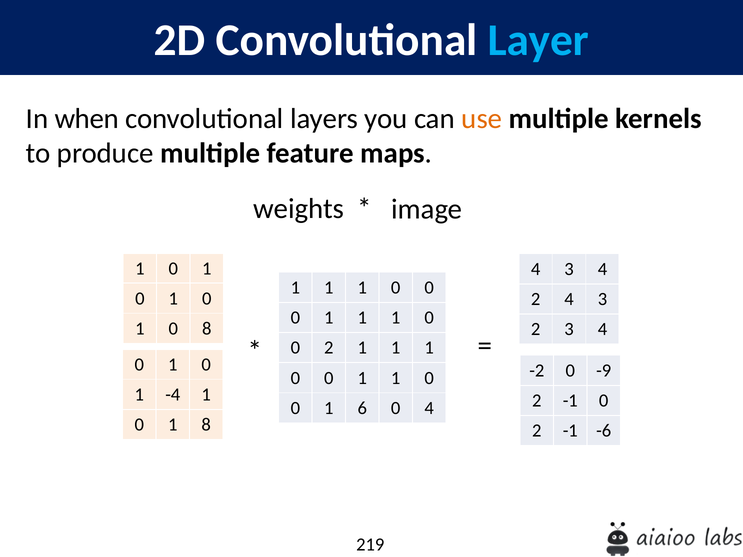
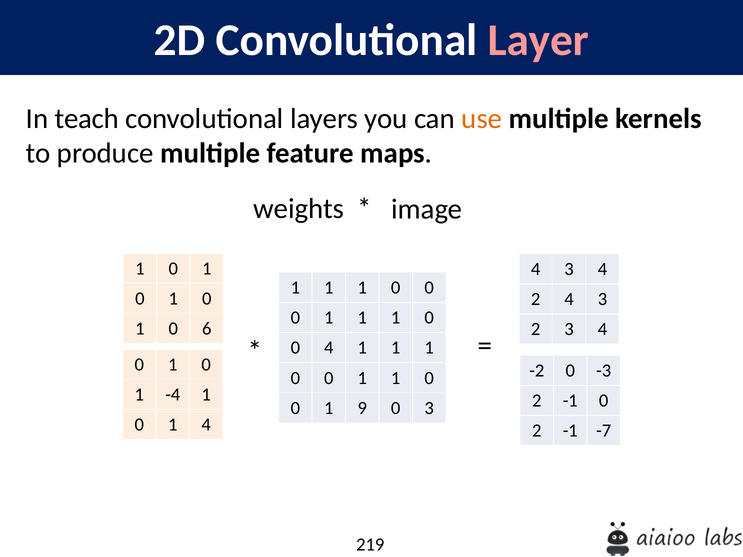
Layer colour: light blue -> pink
when: when -> teach
0 8: 8 -> 6
2 at (329, 348): 2 -> 4
-9: -9 -> -3
6: 6 -> 9
0 4: 4 -> 3
1 8: 8 -> 4
-6: -6 -> -7
